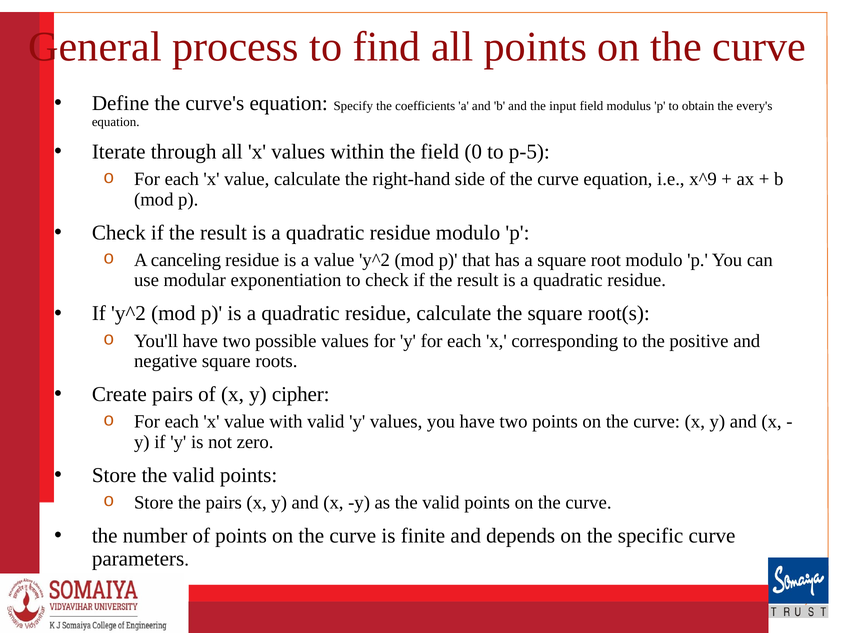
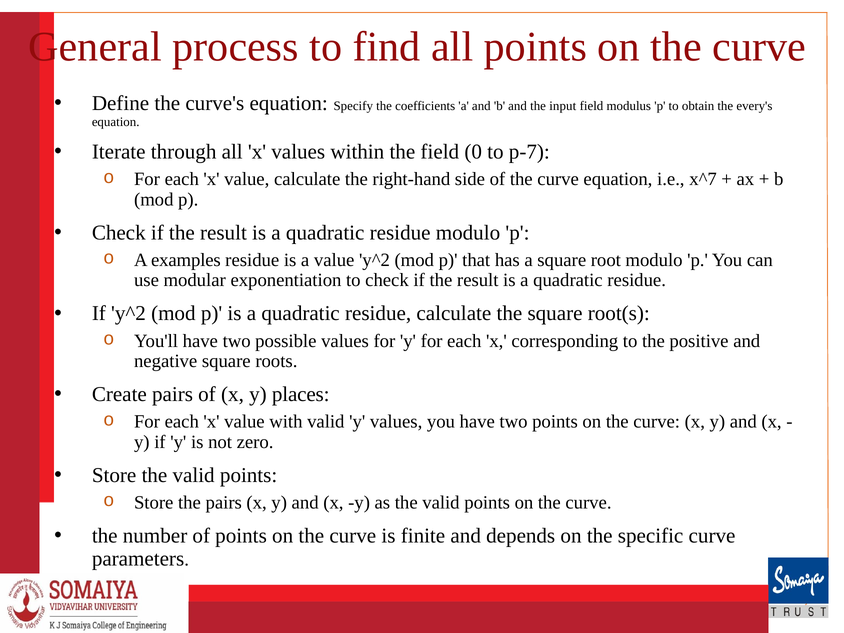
p-5: p-5 -> p-7
x^9: x^9 -> x^7
canceling: canceling -> examples
cipher: cipher -> places
